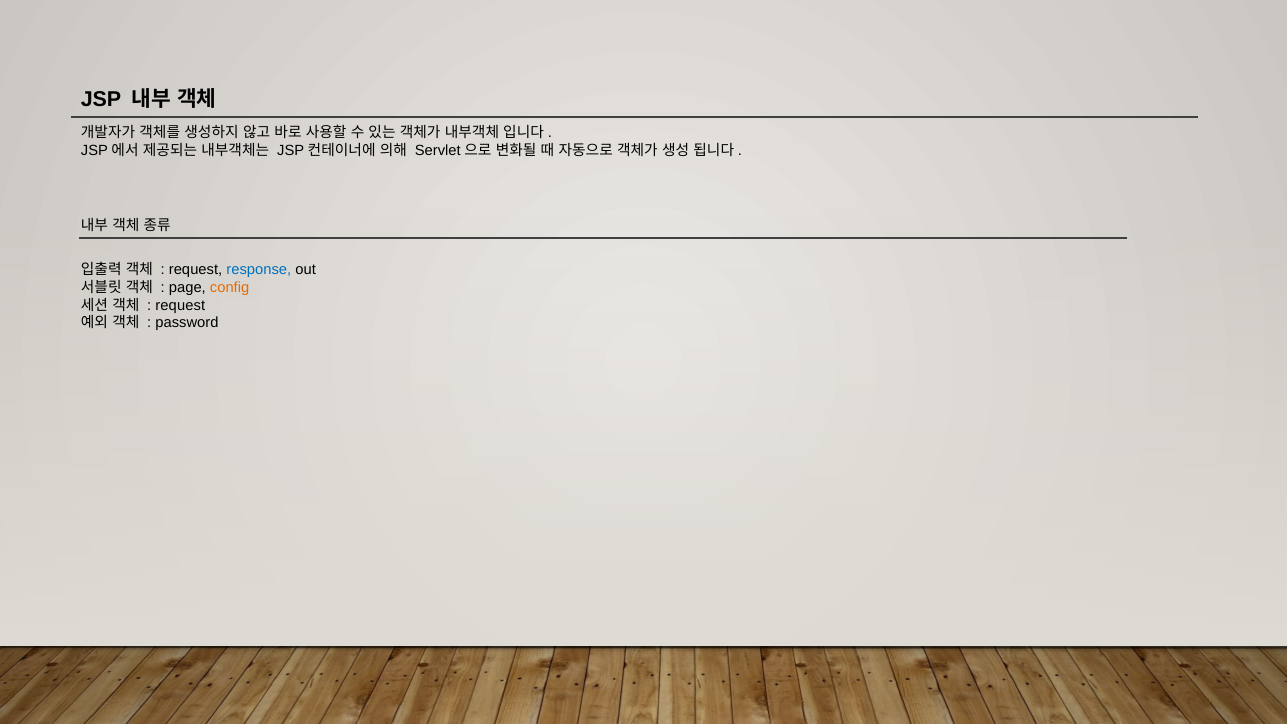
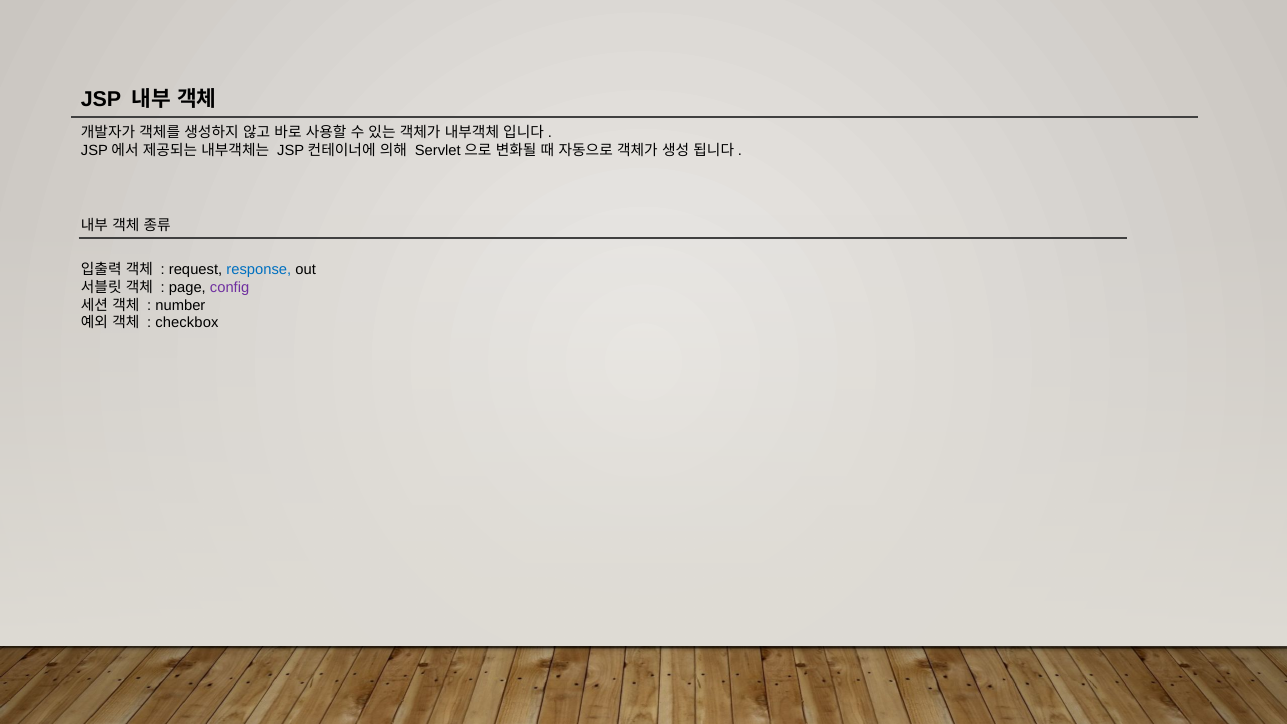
config colour: orange -> purple
request at (180, 305): request -> number
password: password -> checkbox
